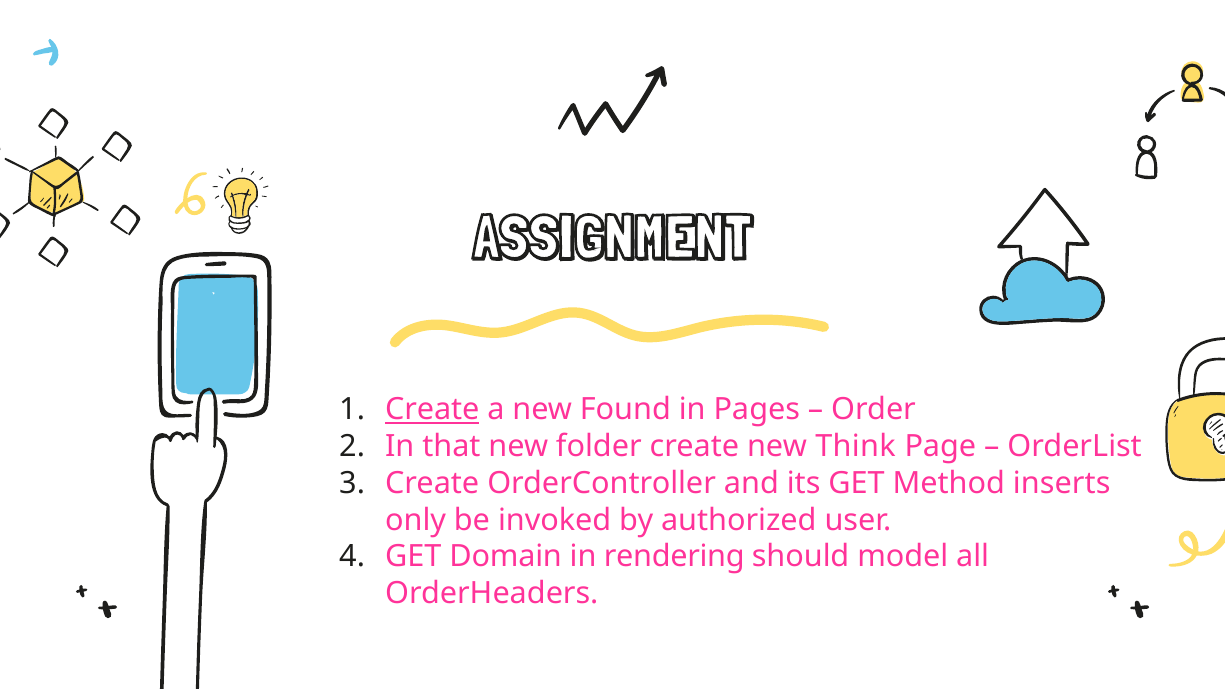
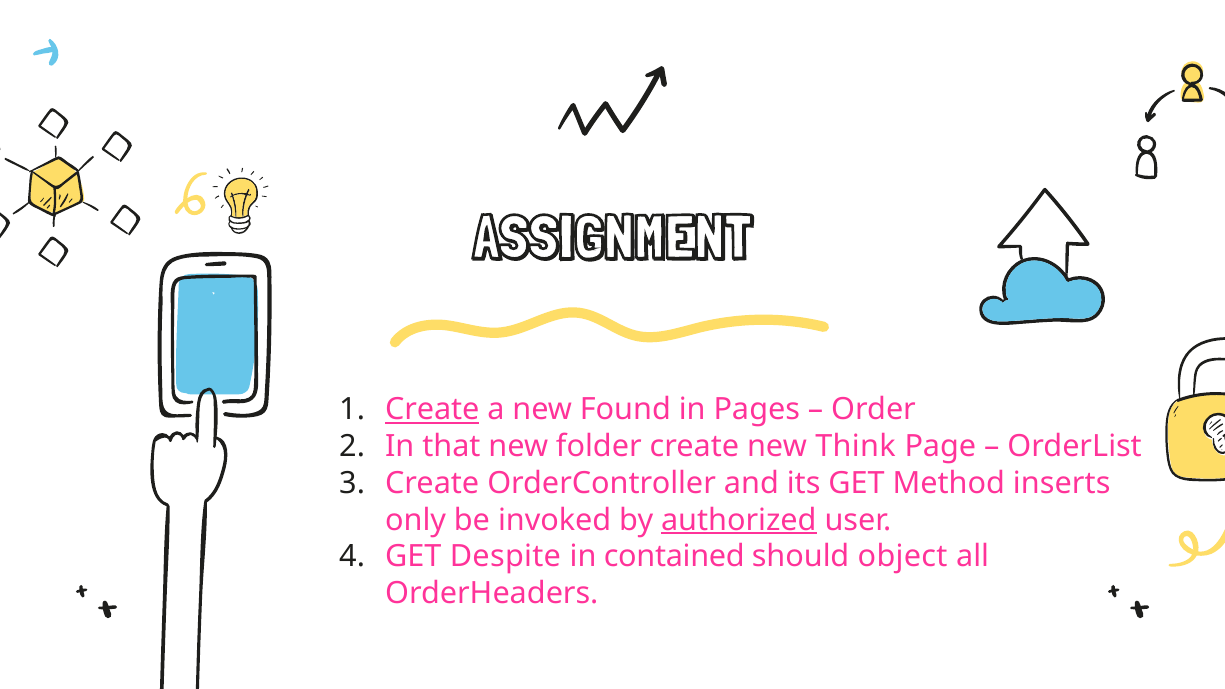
authorized underline: none -> present
Domain: Domain -> Despite
rendering: rendering -> contained
model: model -> object
